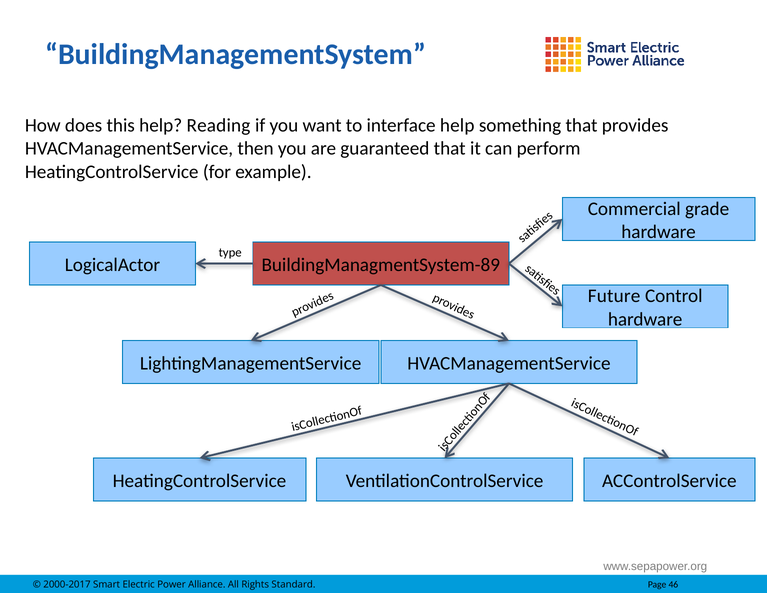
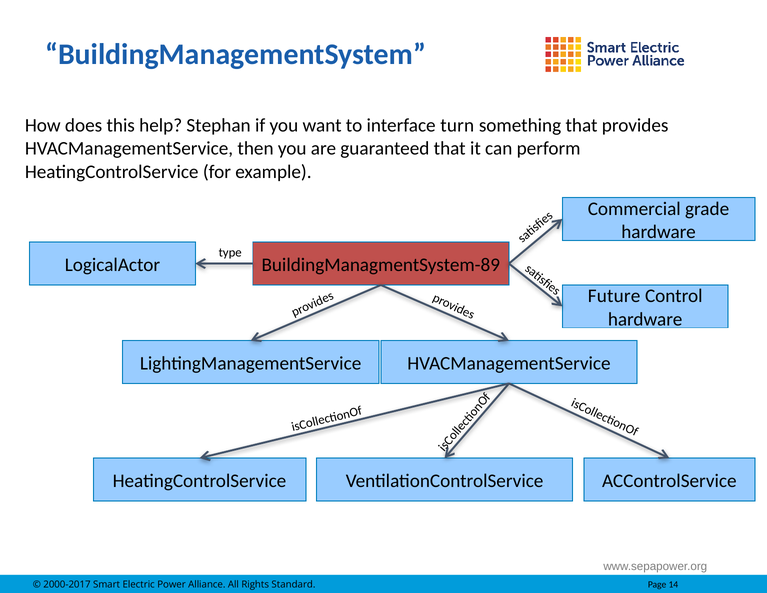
Reading: Reading -> Stephan
interface help: help -> turn
46: 46 -> 14
